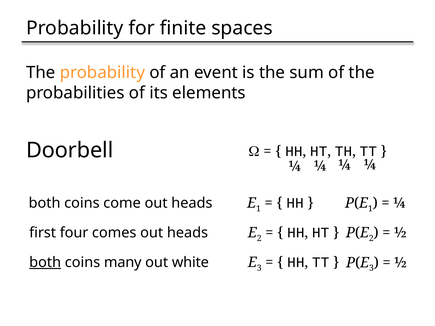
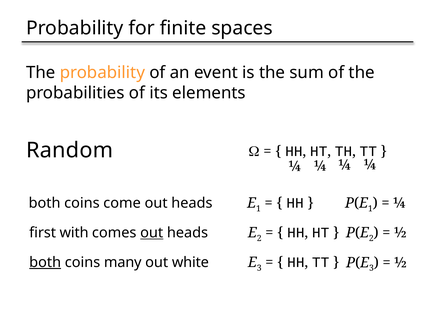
Doorbell: Doorbell -> Random
four: four -> with
out at (152, 233) underline: none -> present
